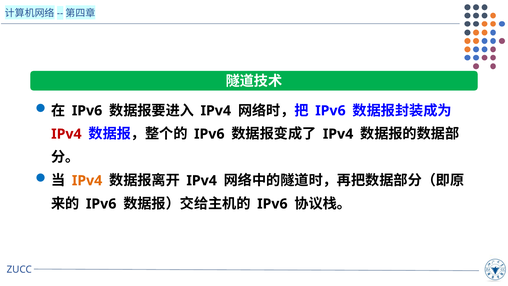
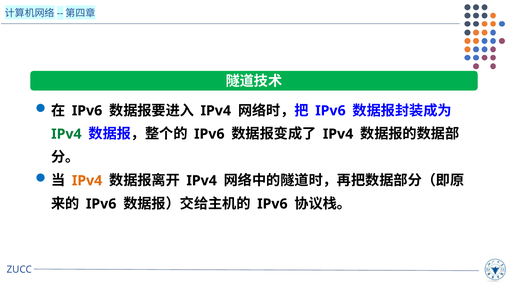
IPv4 at (66, 134) colour: red -> green
